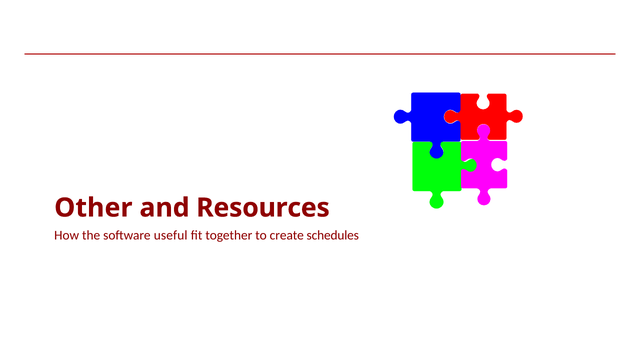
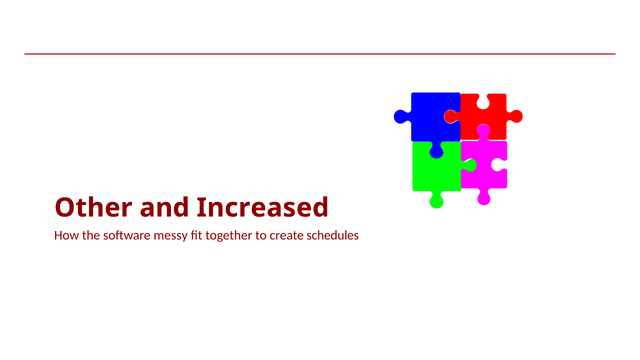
Resources: Resources -> Increased
useful: useful -> messy
